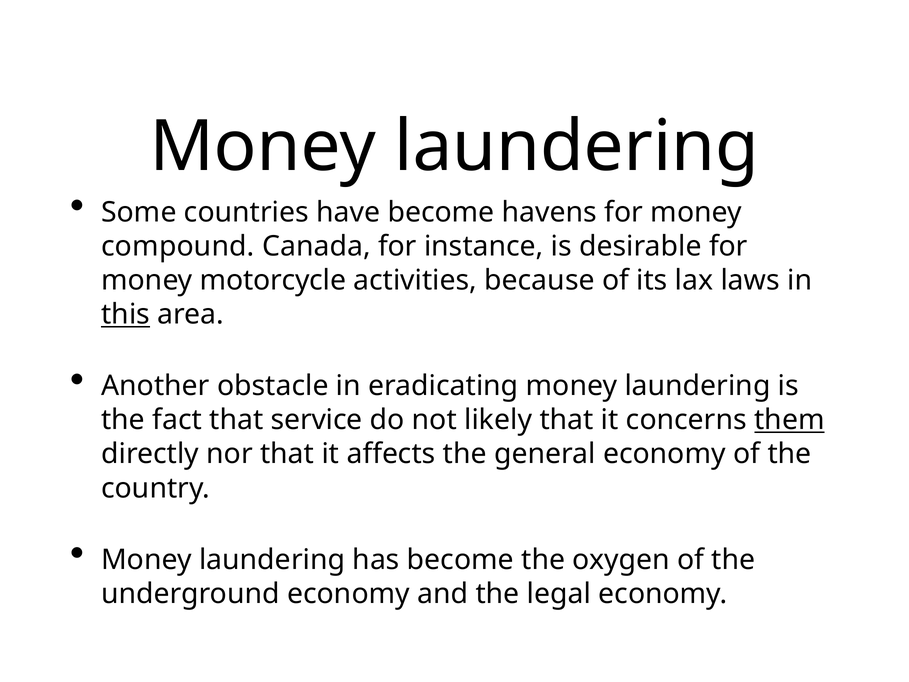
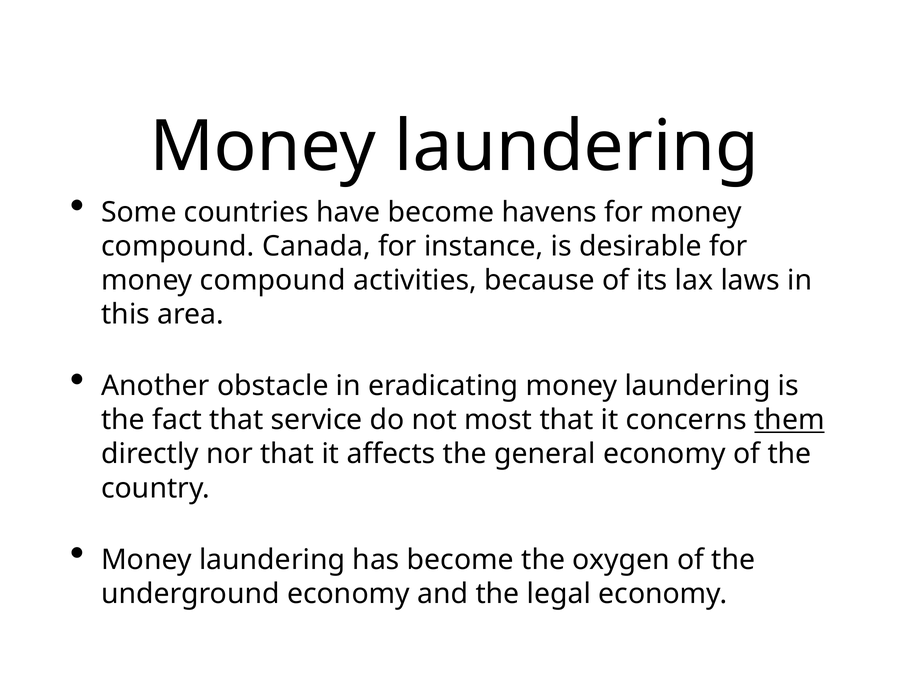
motorcycle at (273, 280): motorcycle -> compound
this underline: present -> none
likely: likely -> most
